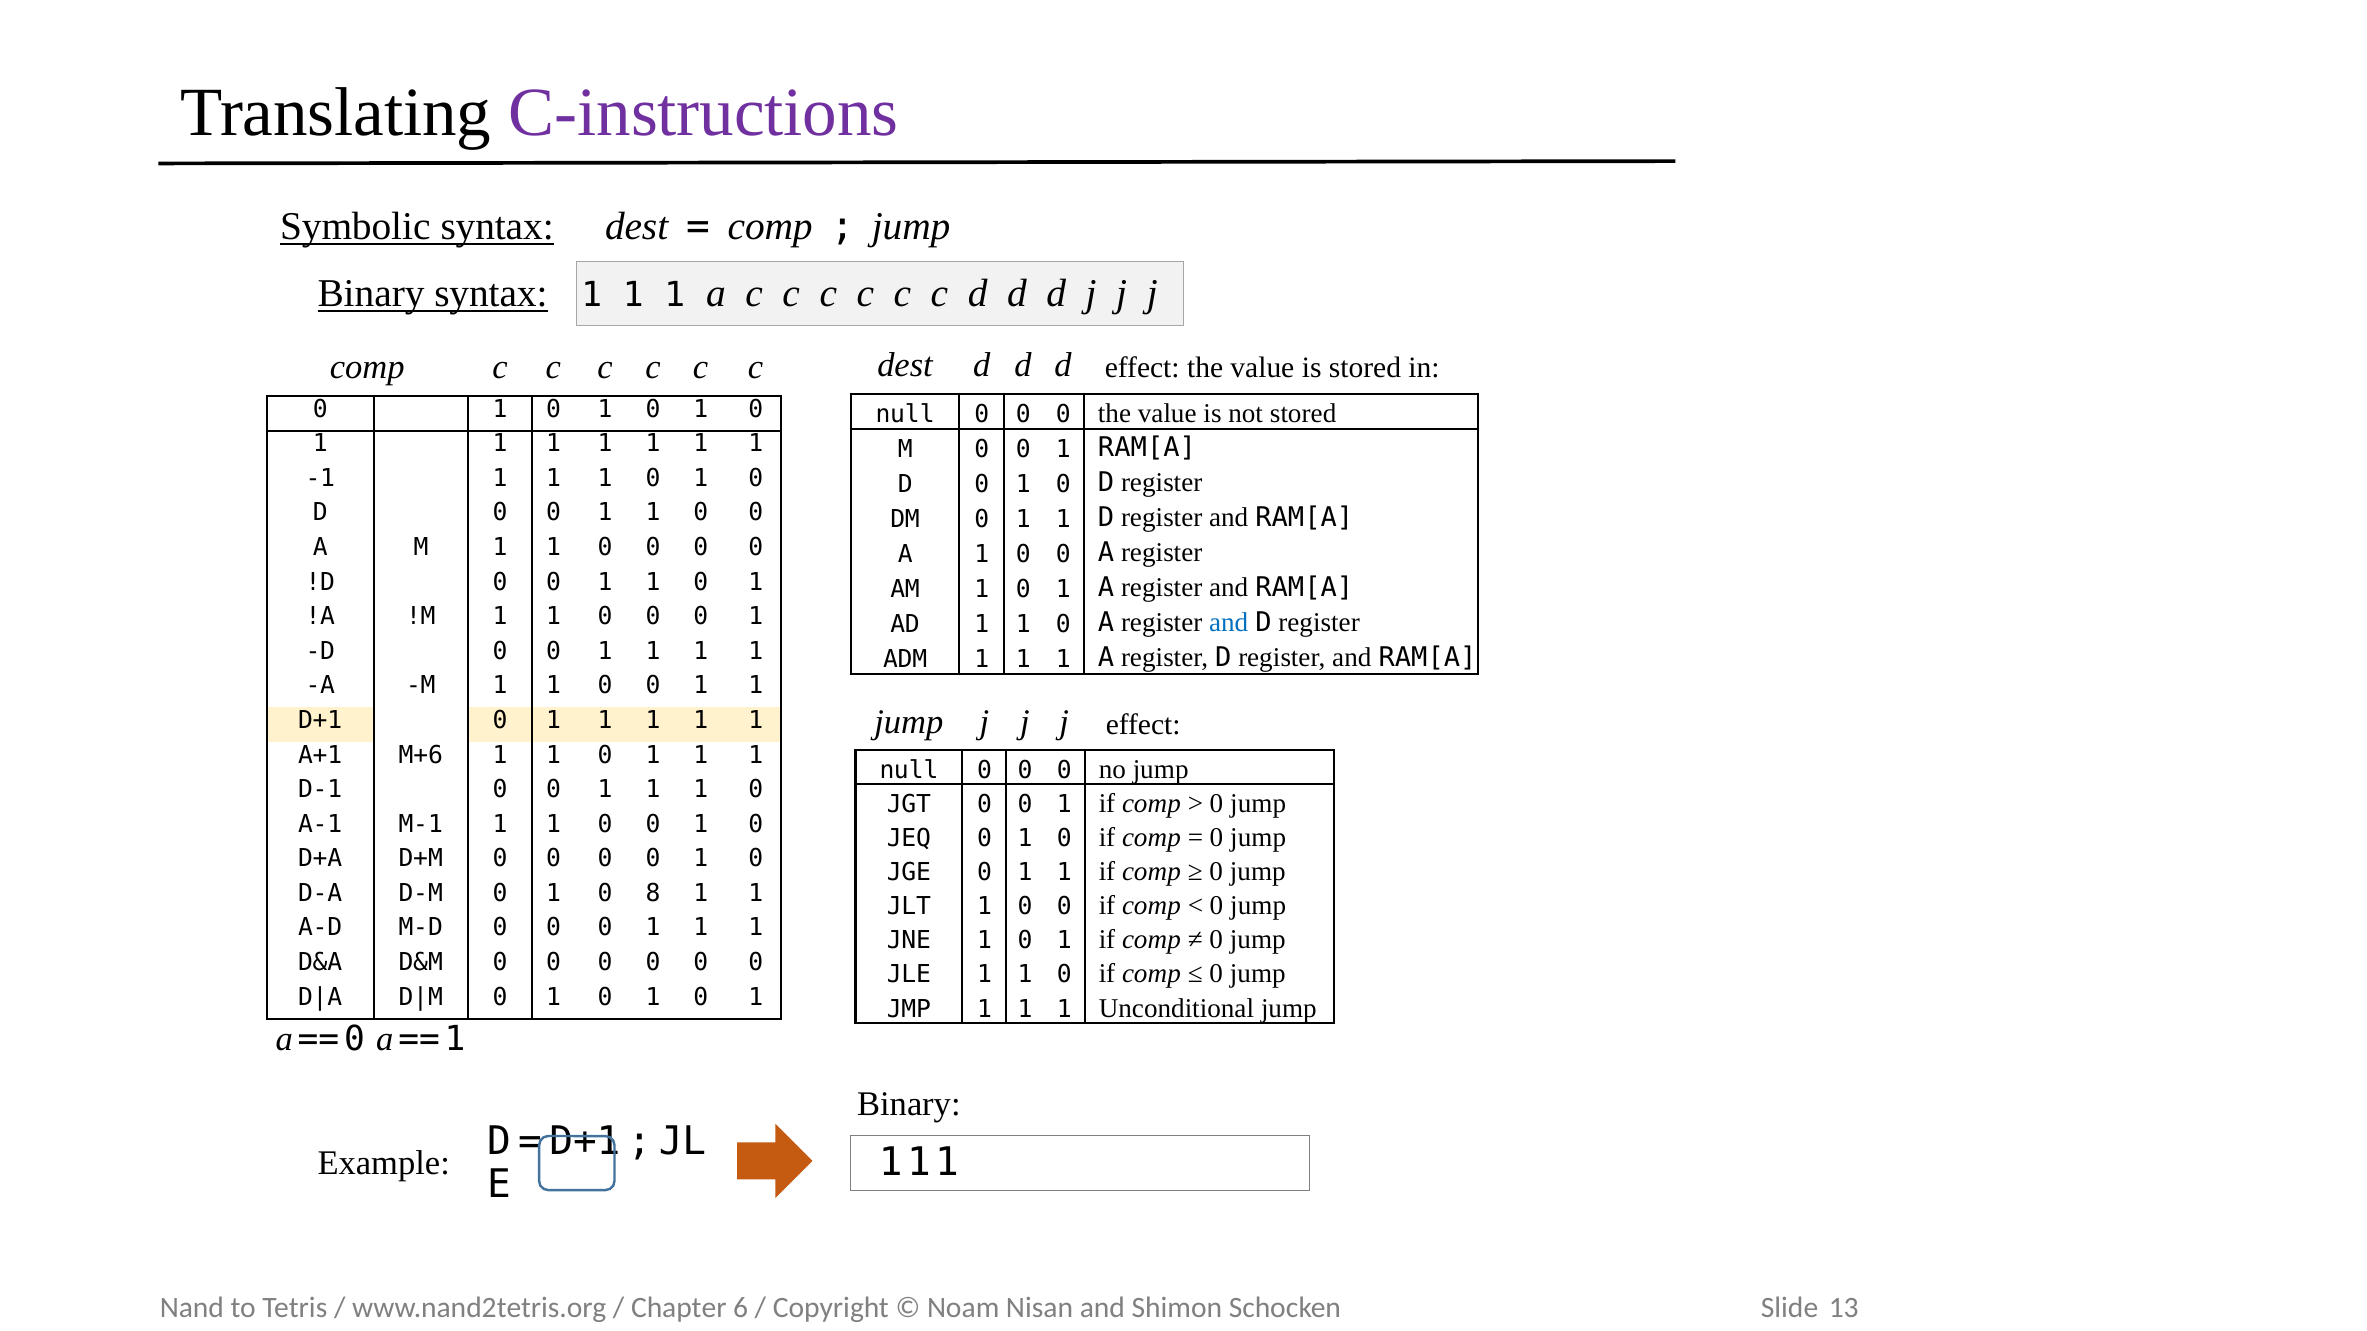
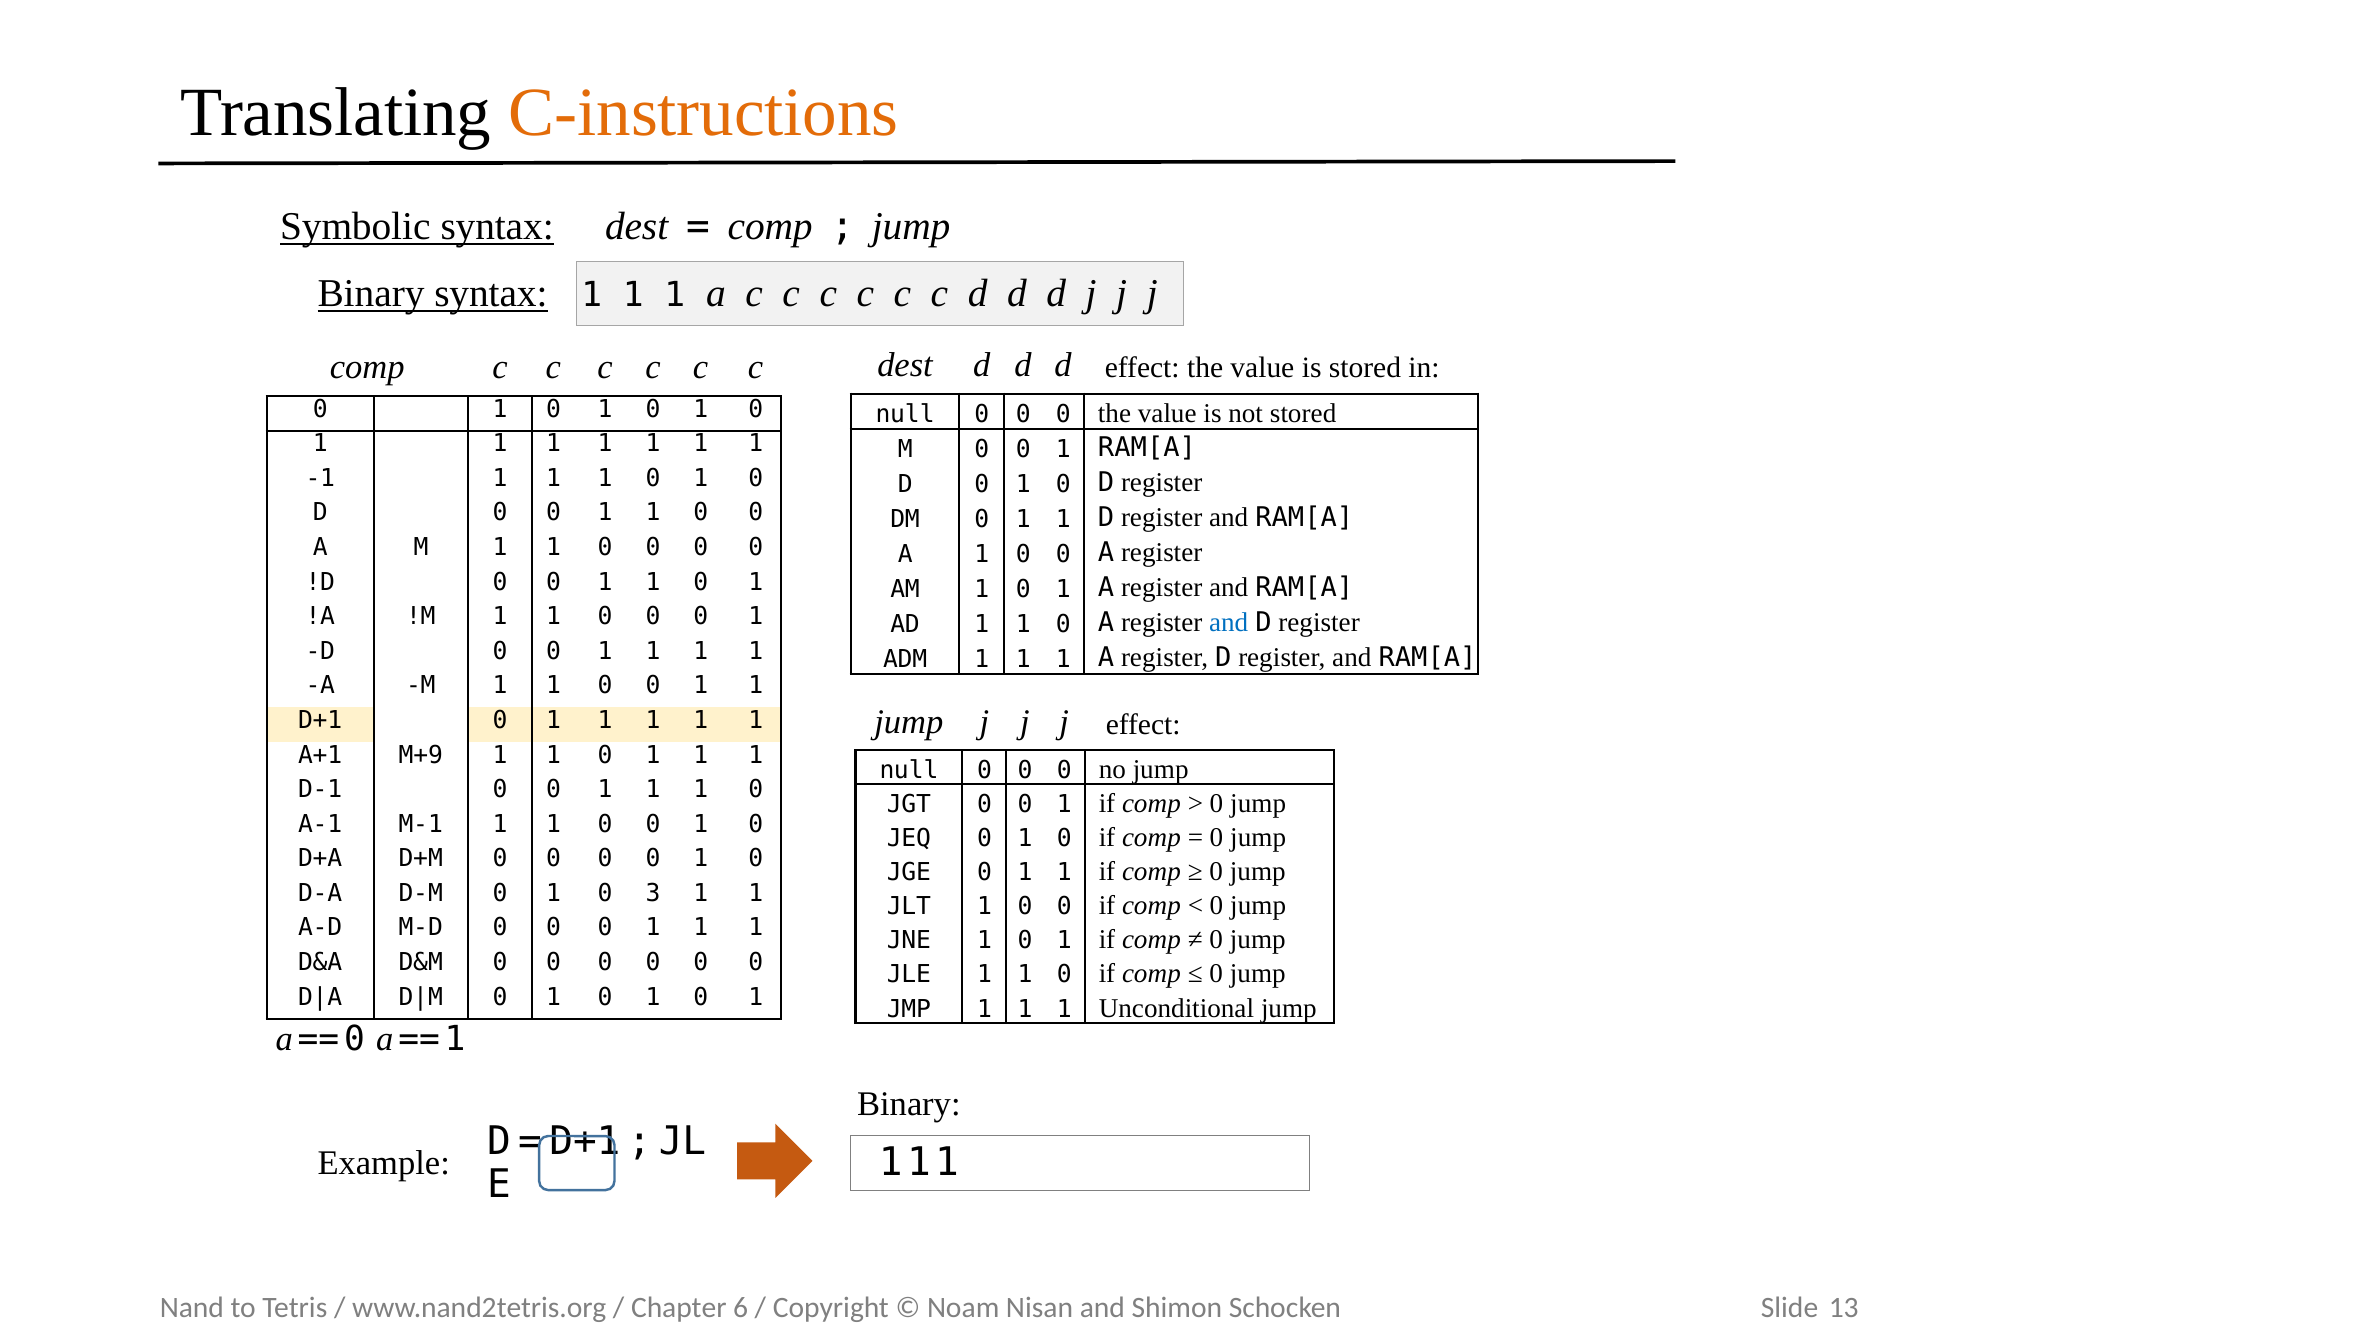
C-instructions colour: purple -> orange
M+6: M+6 -> M+9
8: 8 -> 3
